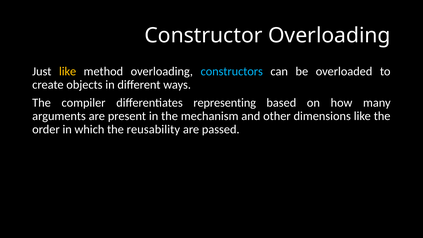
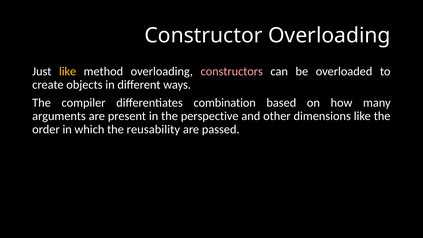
constructors colour: light blue -> pink
representing: representing -> combination
mechanism: mechanism -> perspective
